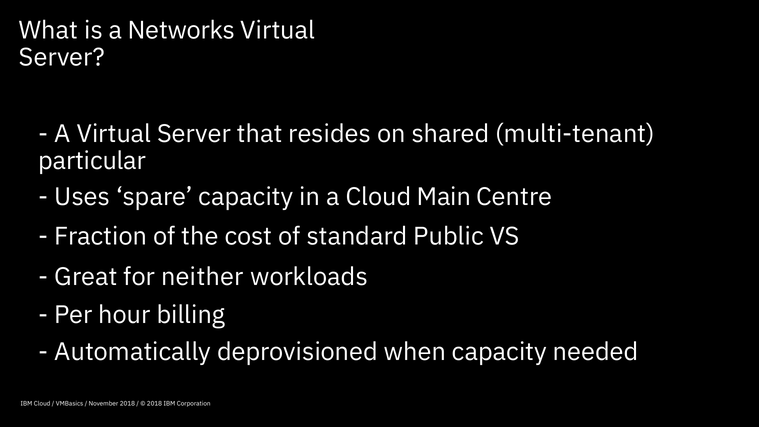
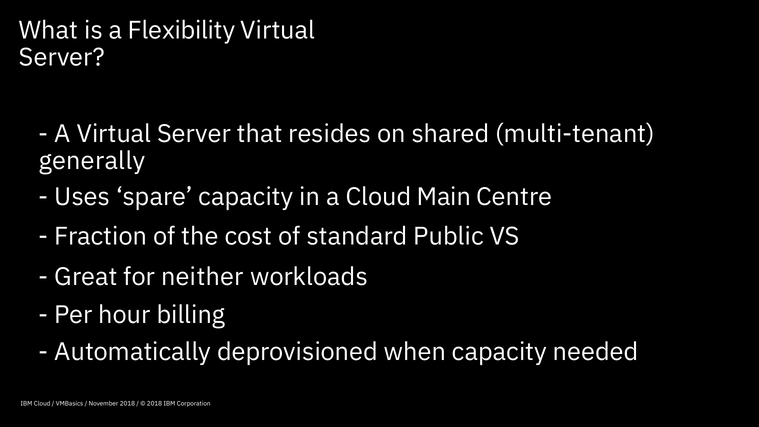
Networks: Networks -> Flexibility
particular: particular -> generally
